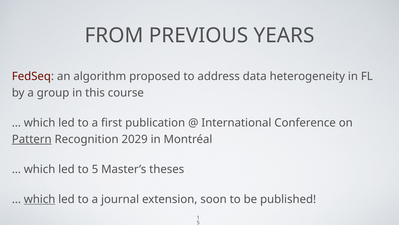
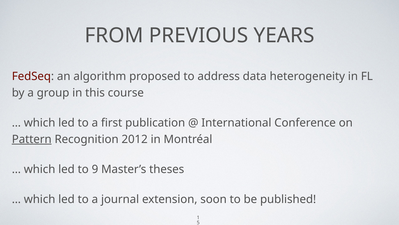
2029: 2029 -> 2012
to 5: 5 -> 9
which at (40, 199) underline: present -> none
